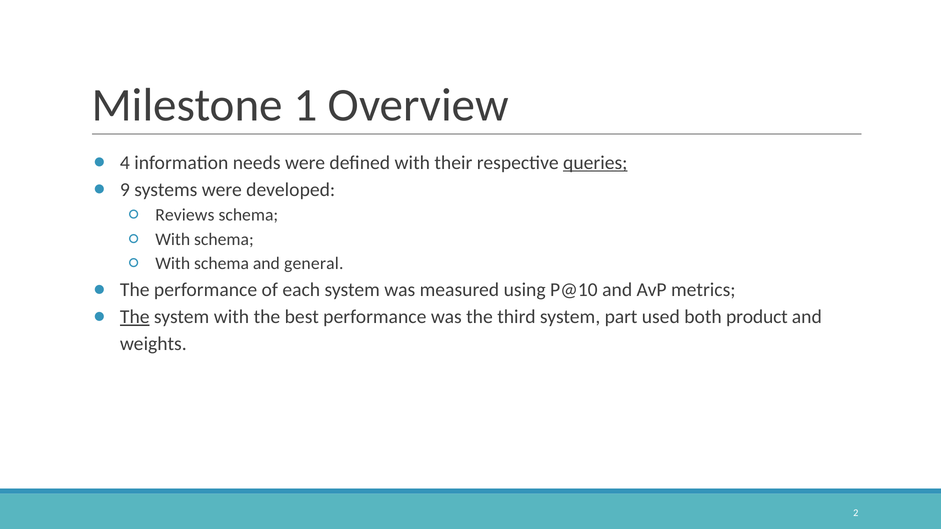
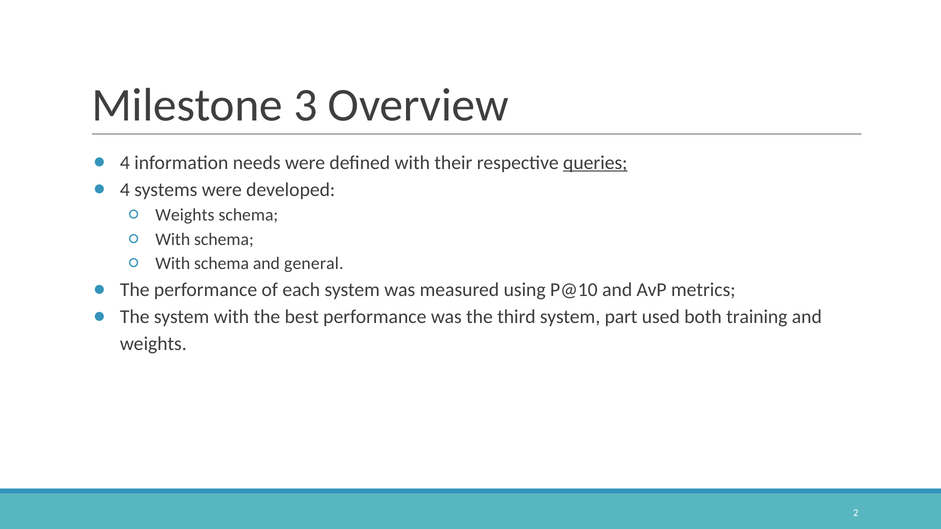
1: 1 -> 3
9 at (125, 190): 9 -> 4
Reviews at (185, 215): Reviews -> Weights
The at (135, 317) underline: present -> none
product: product -> training
